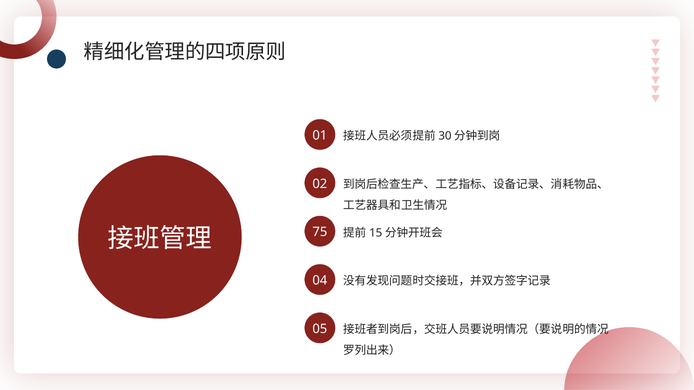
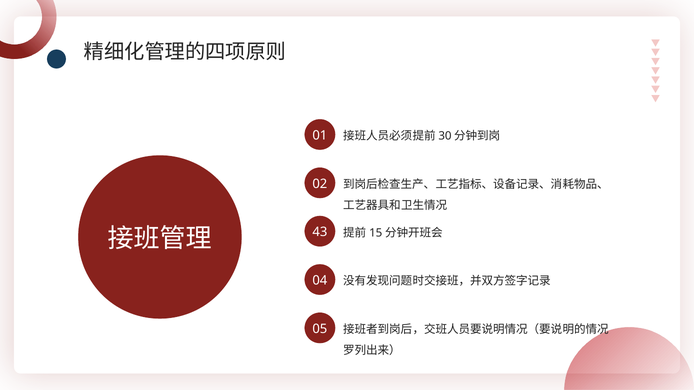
75: 75 -> 43
